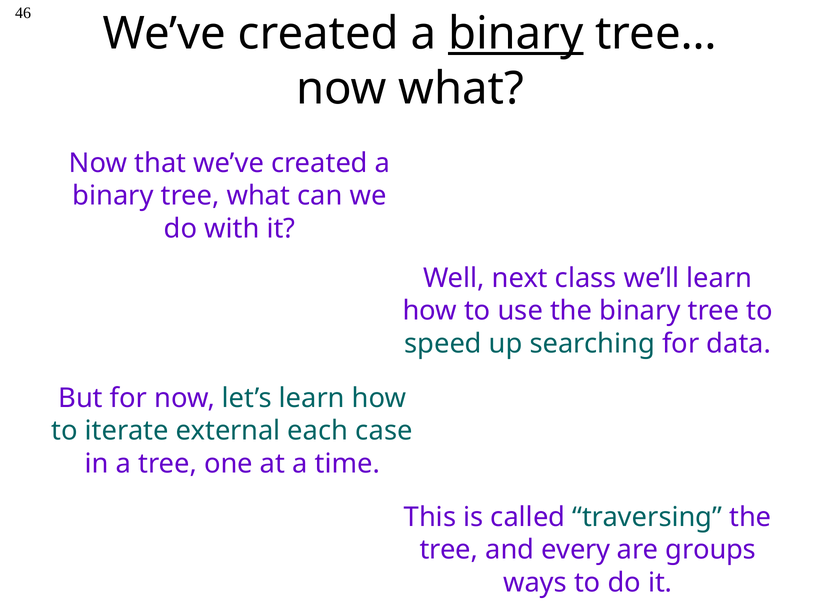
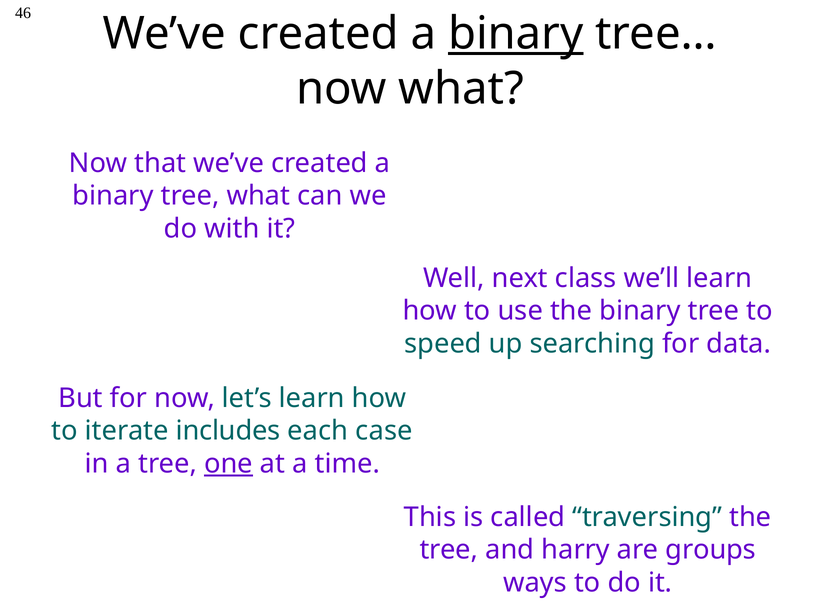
external: external -> includes
one underline: none -> present
every: every -> harry
